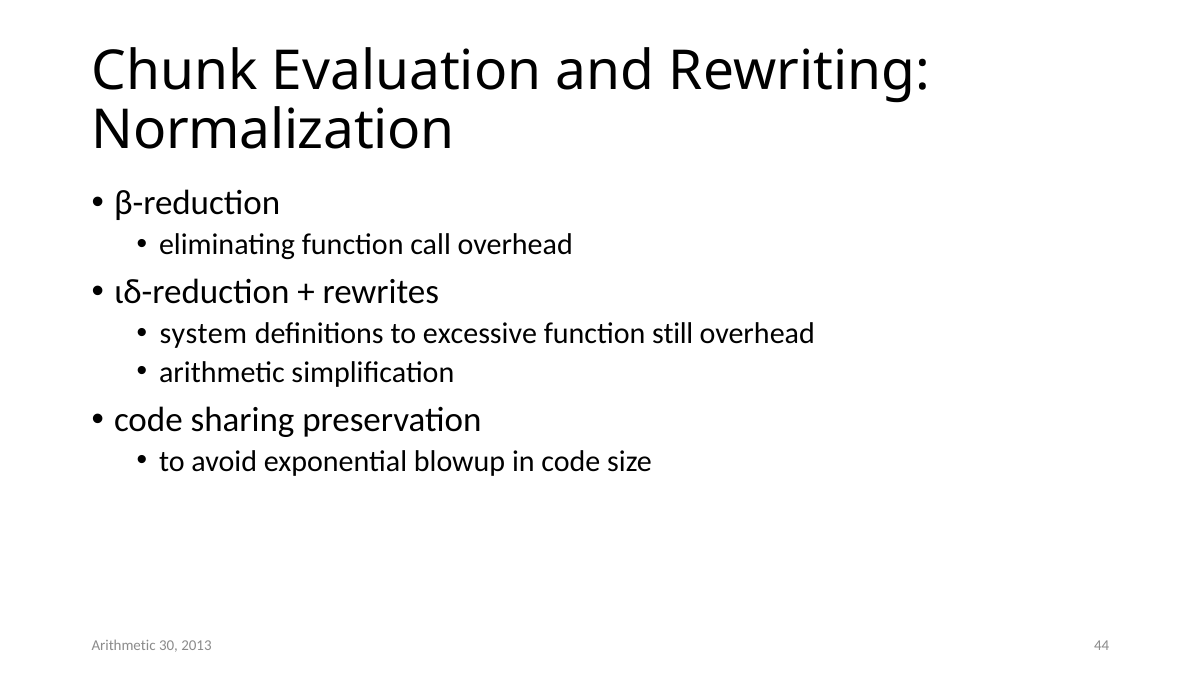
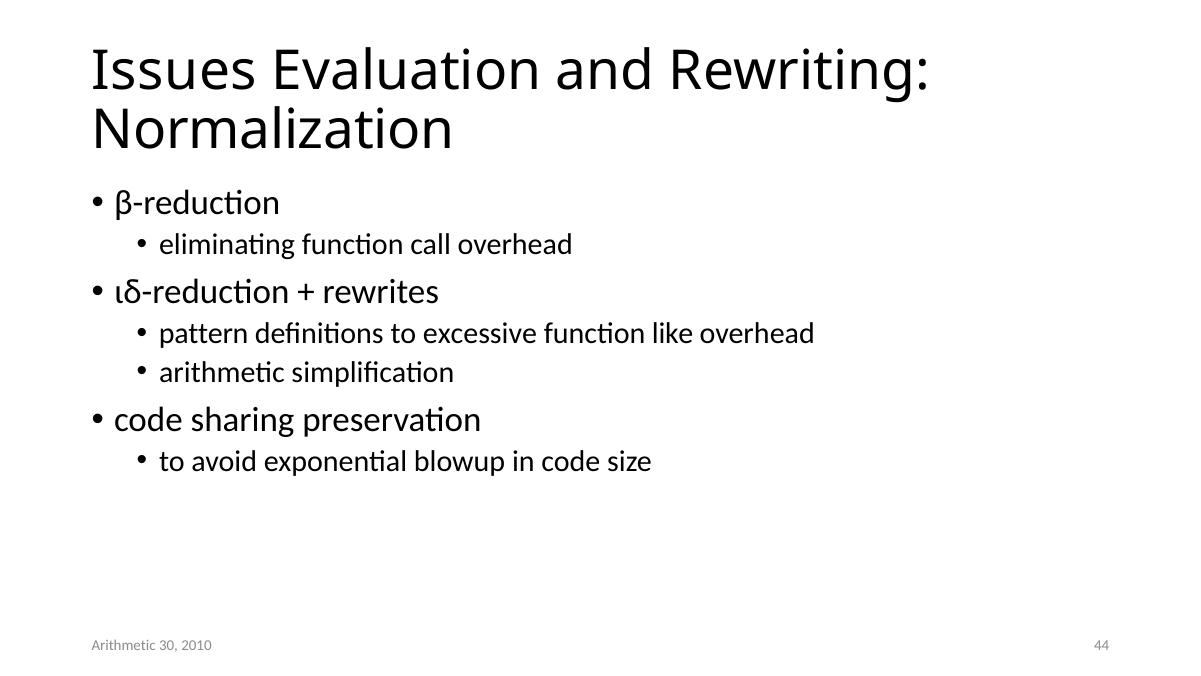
Chunk: Chunk -> Issues
system: system -> pattern
still: still -> like
2013: 2013 -> 2010
